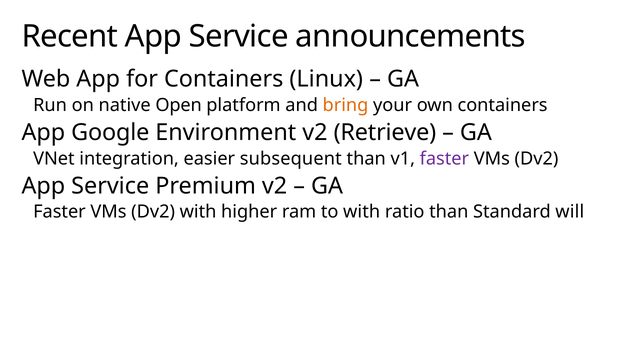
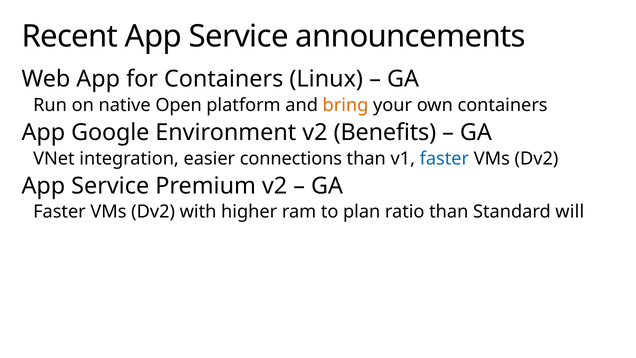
Retrieve: Retrieve -> Benefits
subsequent: subsequent -> connections
faster at (444, 159) colour: purple -> blue
to with: with -> plan
